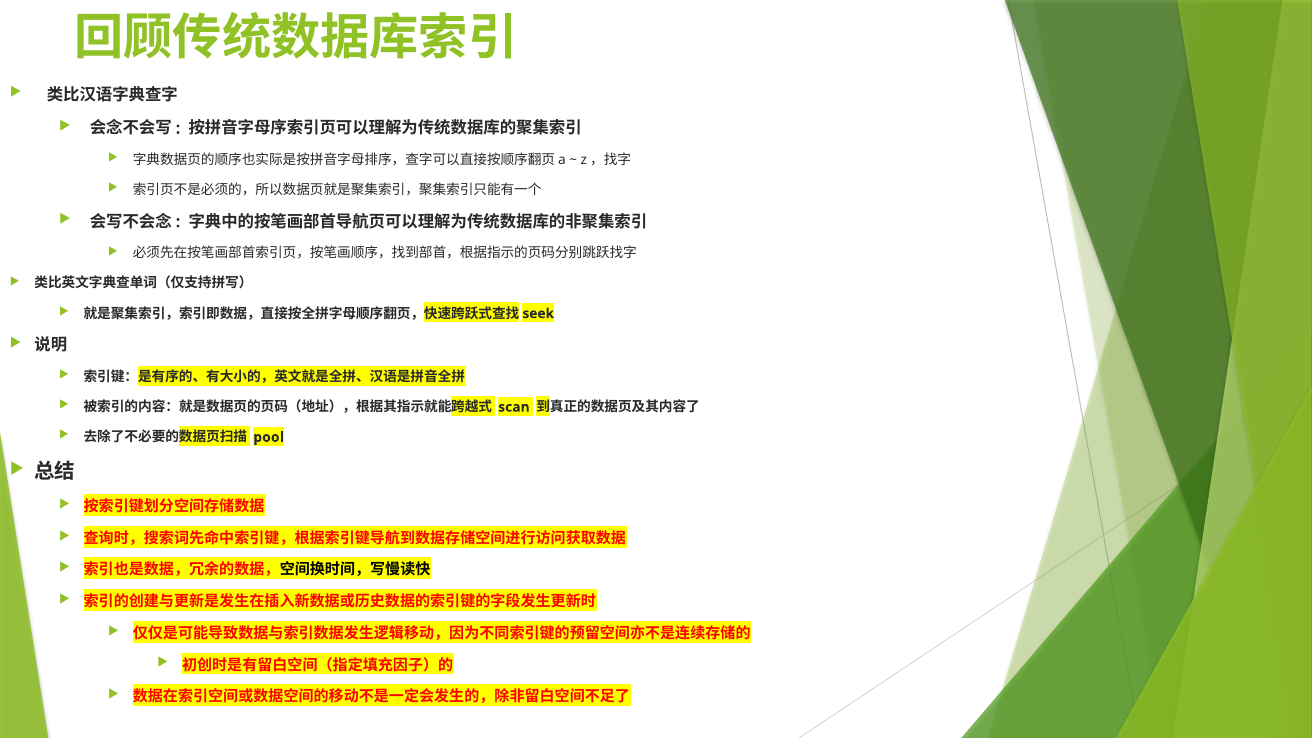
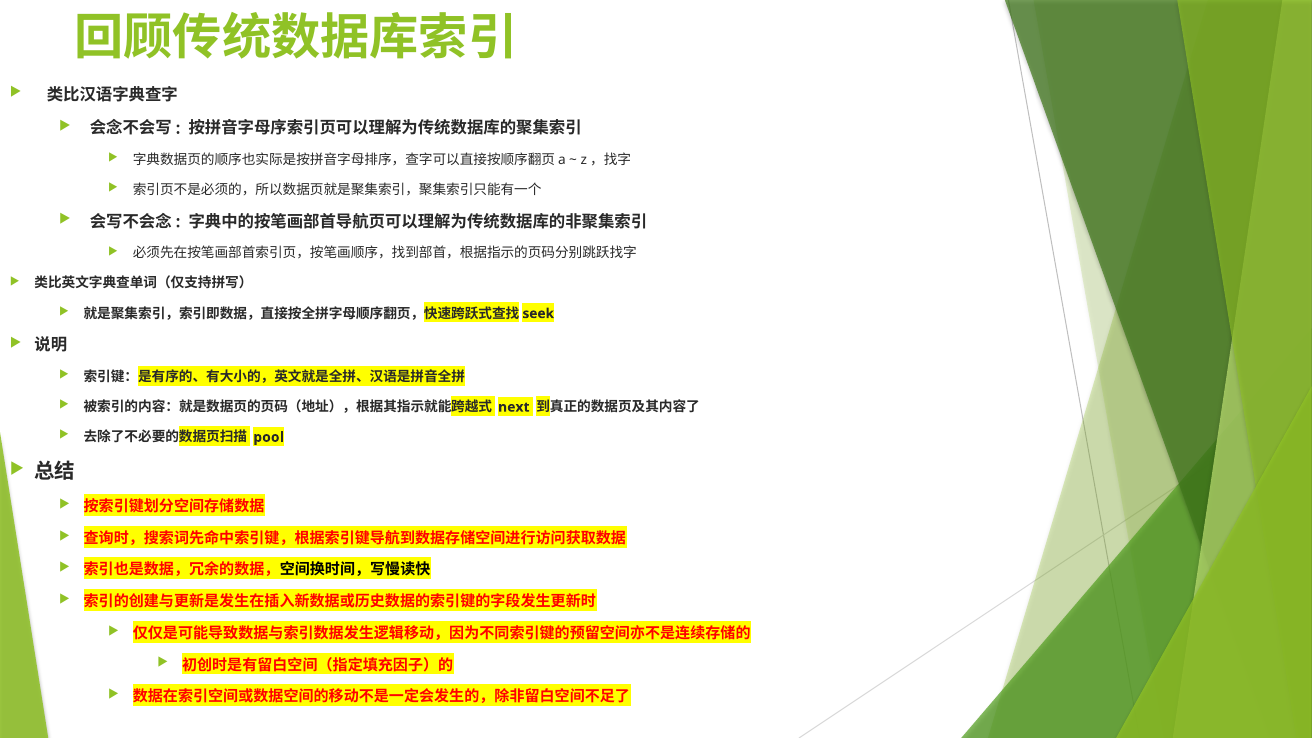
scan: scan -> next
